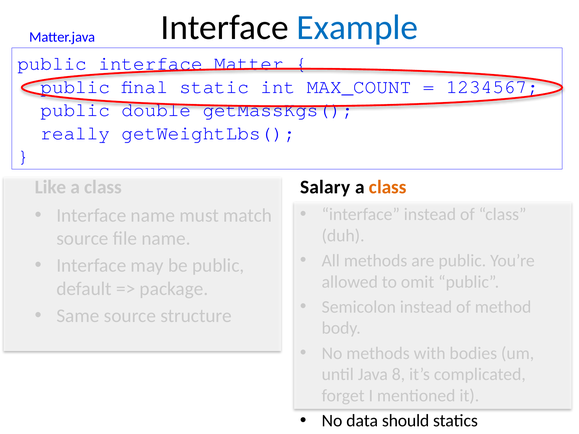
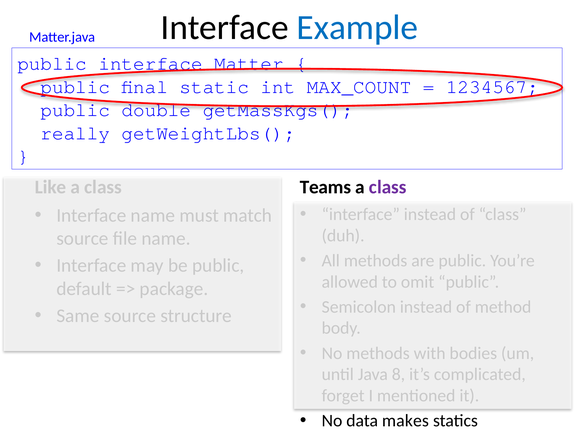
Salary: Salary -> Teams
class at (388, 187) colour: orange -> purple
should: should -> makes
